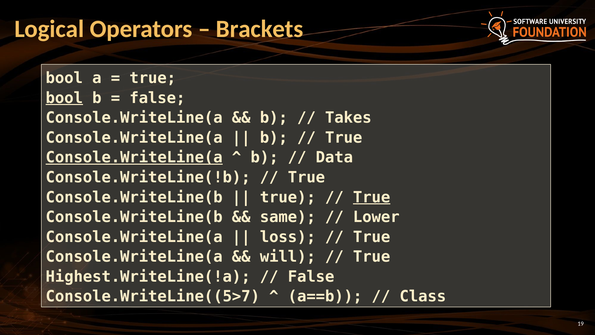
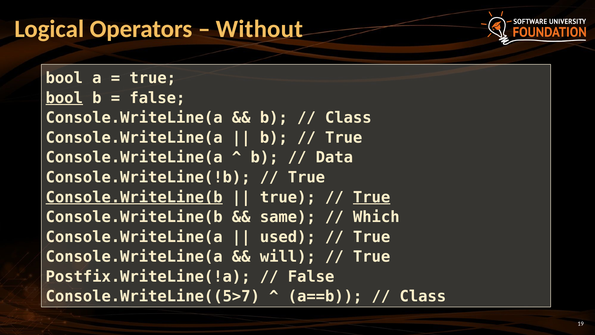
Brackets: Brackets -> Without
Takes at (348, 118): Takes -> Class
Console.WriteLine(a at (134, 157) underline: present -> none
Console.WriteLine(b at (134, 197) underline: none -> present
Lower: Lower -> Which
loss: loss -> used
Highest.WriteLine(!a: Highest.WriteLine(!a -> Postfix.WriteLine(!a
